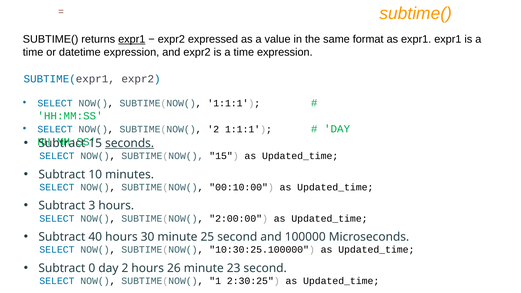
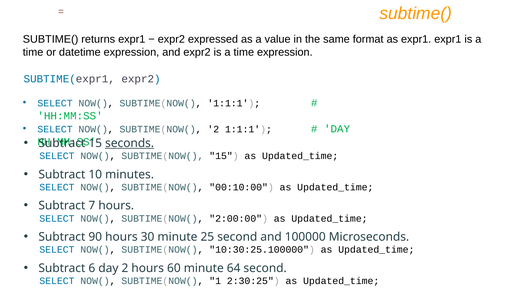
expr1 at (132, 39) underline: present -> none
3: 3 -> 7
40: 40 -> 90
0: 0 -> 6
26: 26 -> 60
23: 23 -> 64
